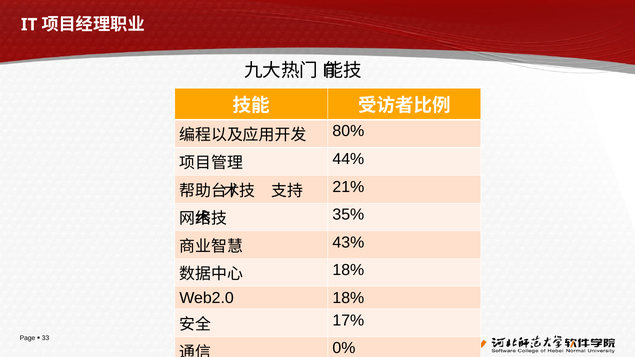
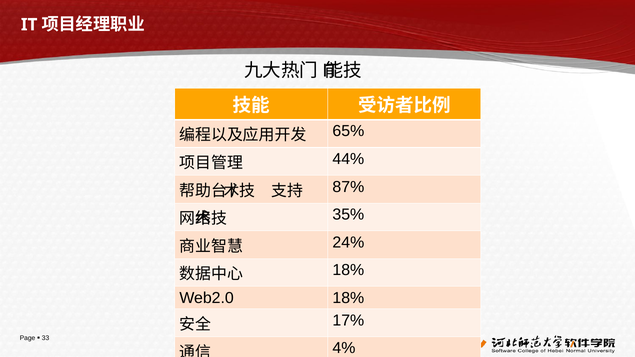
80%: 80% -> 65%
21%: 21% -> 87%
43%: 43% -> 24%
0%: 0% -> 4%
